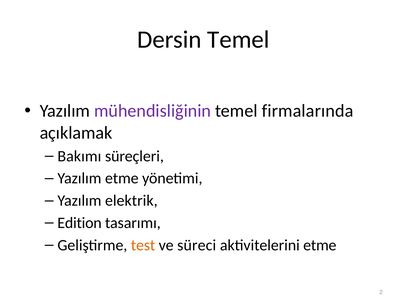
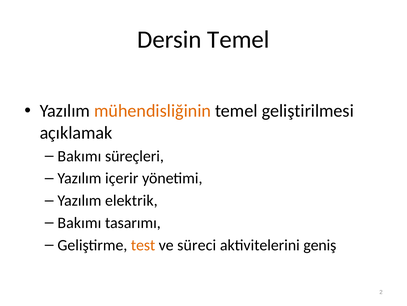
mühendisliğinin colour: purple -> orange
firmalarında: firmalarında -> geliştirilmesi
Yazılım etme: etme -> içerir
Edition at (80, 222): Edition -> Bakımı
aktivitelerini etme: etme -> geniş
